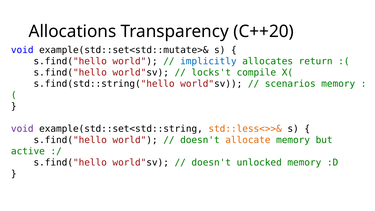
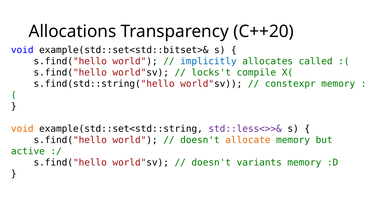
example(std::set<std::mutate>&: example(std::set<std::mutate>& -> example(std::set<std::bitset>&
return: return -> called
scenarios: scenarios -> constexpr
void at (22, 129) colour: purple -> orange
std::less<>>& colour: orange -> purple
unlocked: unlocked -> variants
